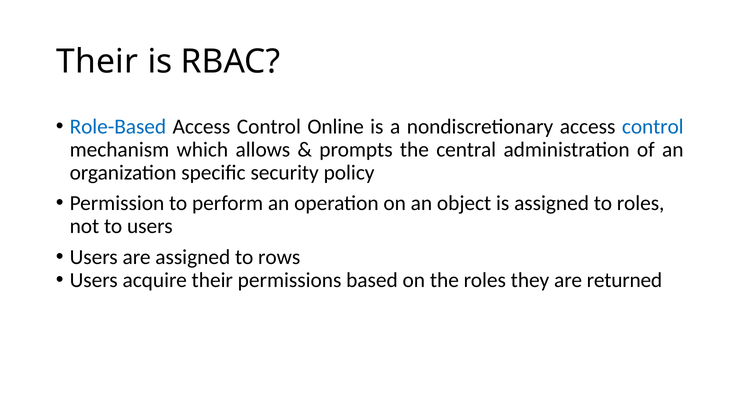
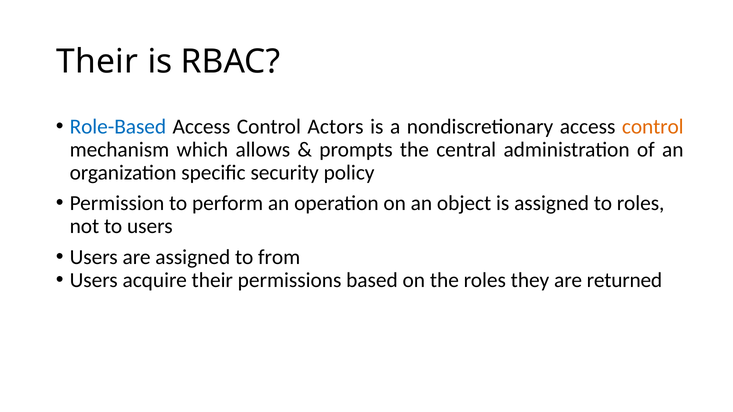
Online: Online -> Actors
control at (653, 127) colour: blue -> orange
rows: rows -> from
